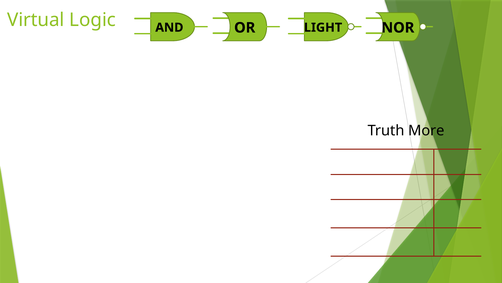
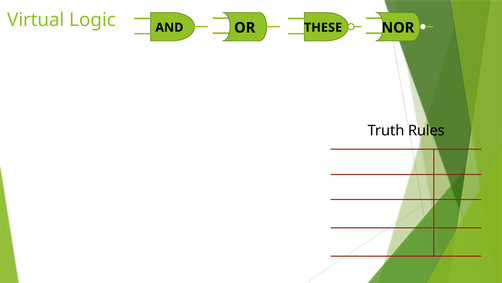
LIGHT: LIGHT -> THESE
More: More -> Rules
